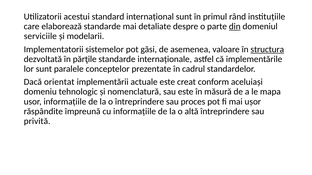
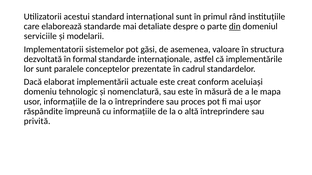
structura underline: present -> none
părţile: părţile -> formal
orientat: orientat -> elaborat
